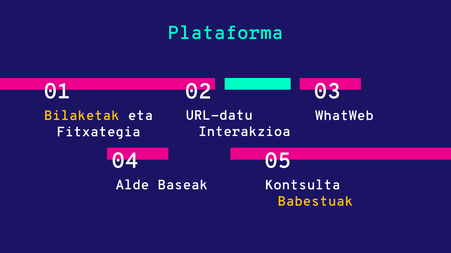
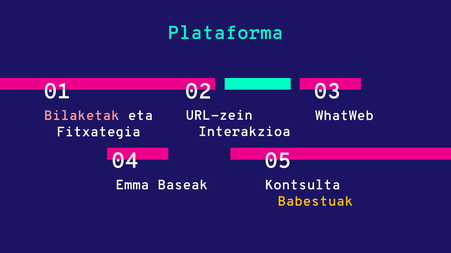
URL-datu: URL-datu -> URL-zein
Bilaketak colour: yellow -> pink
Alde: Alde -> Emma
